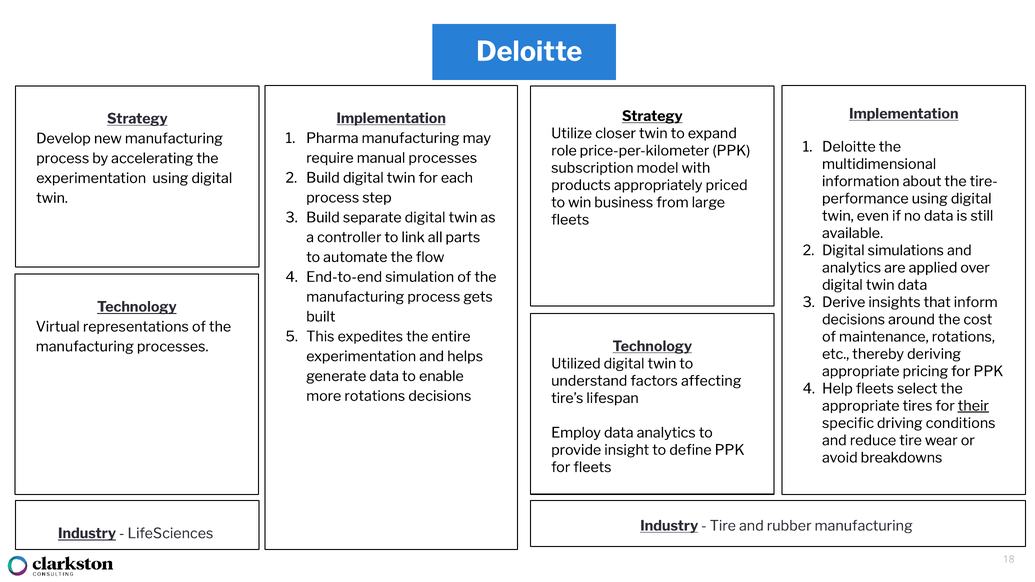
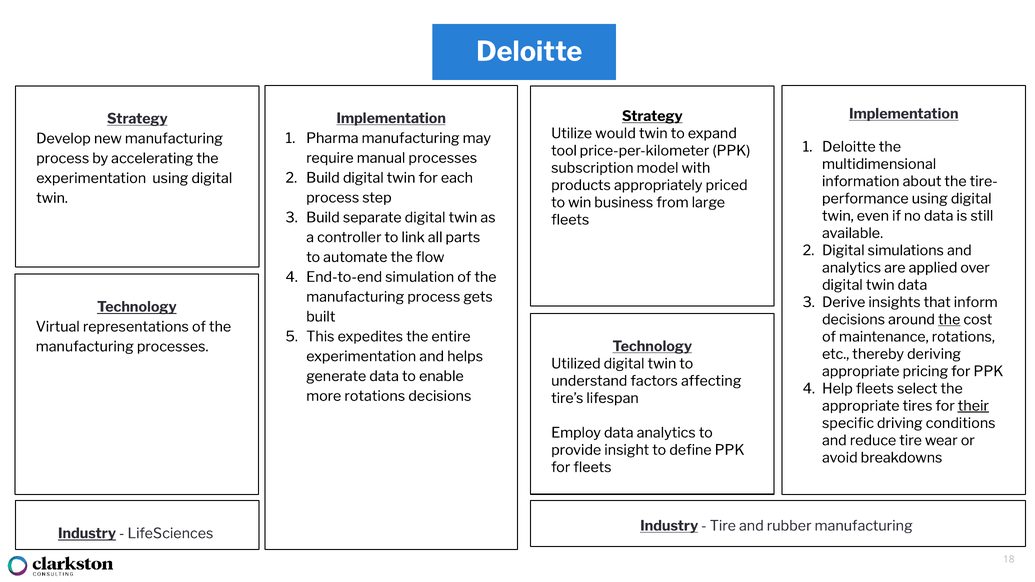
closer: closer -> would
role: role -> tool
the at (949, 320) underline: none -> present
